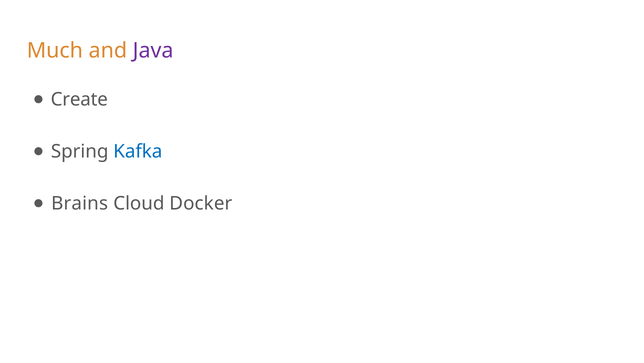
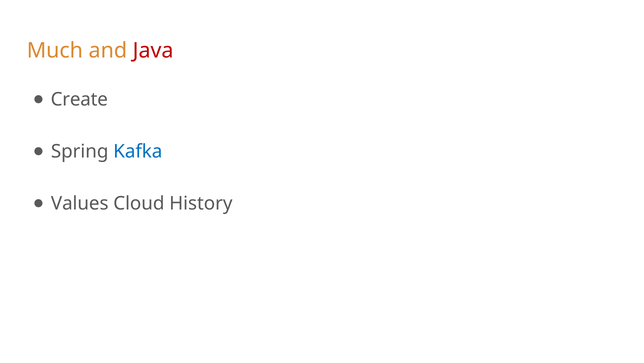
Java colour: purple -> red
Brains: Brains -> Values
Docker: Docker -> History
